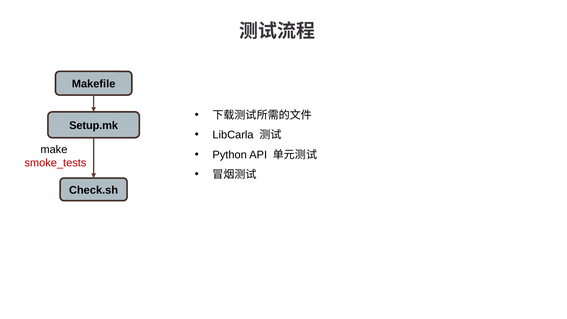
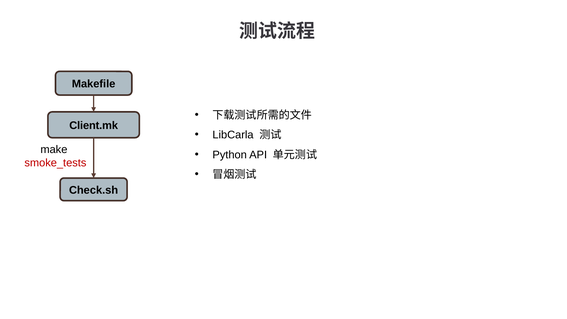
Setup.mk: Setup.mk -> Client.mk
